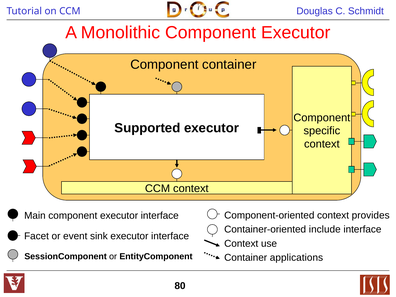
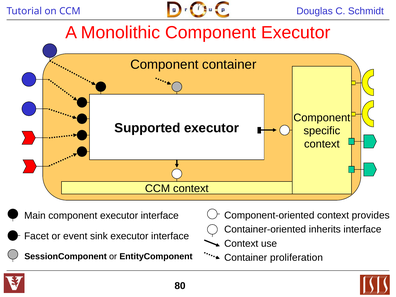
include: include -> inherits
applications: applications -> proliferation
